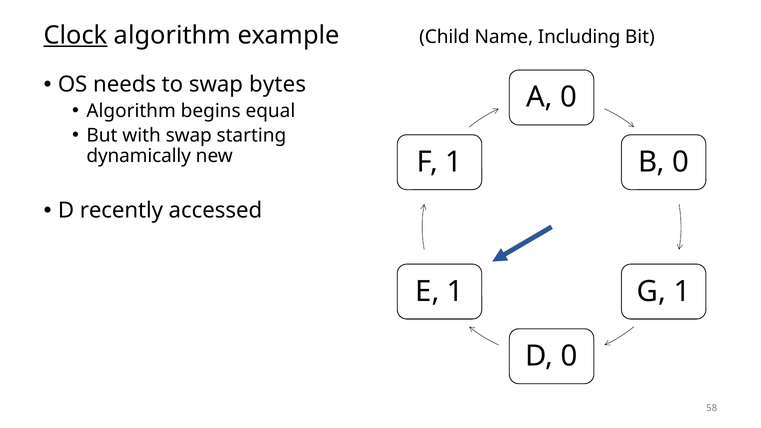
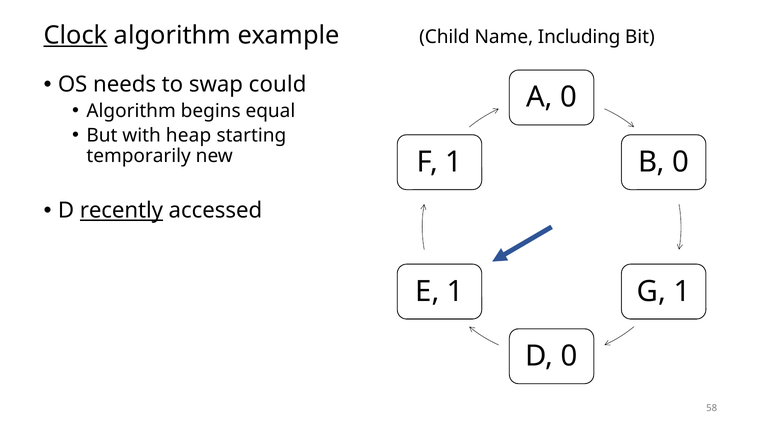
bytes: bytes -> could
with swap: swap -> heap
dynamically: dynamically -> temporarily
recently underline: none -> present
